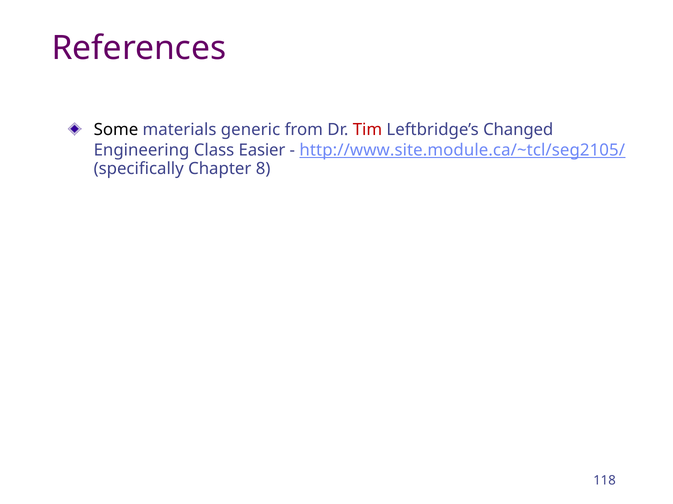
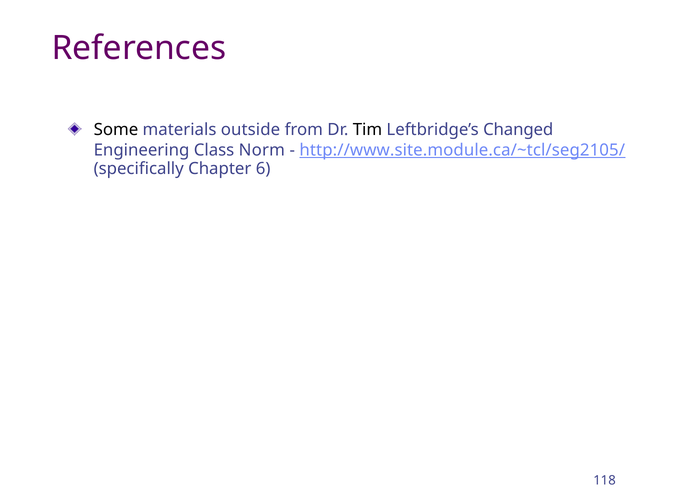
generic: generic -> outside
Tim colour: red -> black
Easier: Easier -> Norm
8: 8 -> 6
